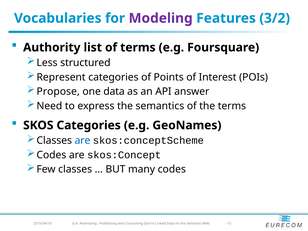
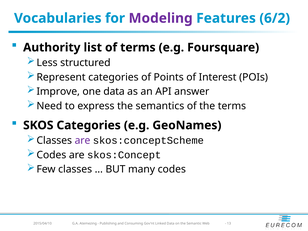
3/2: 3/2 -> 6/2
Propose: Propose -> Improve
are at (82, 141) colour: blue -> purple
